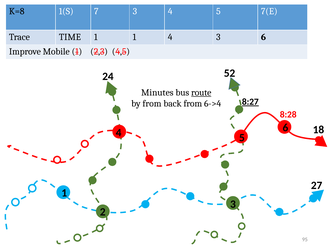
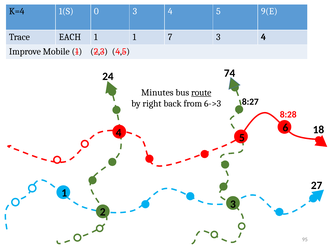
K=8: K=8 -> K=4
7: 7 -> 0
7(E: 7(E -> 9(E
TIME: TIME -> EACH
1 4: 4 -> 7
6 at (263, 37): 6 -> 4
52: 52 -> 74
8:27 underline: present -> none
by from: from -> right
6->4: 6->4 -> 6->3
